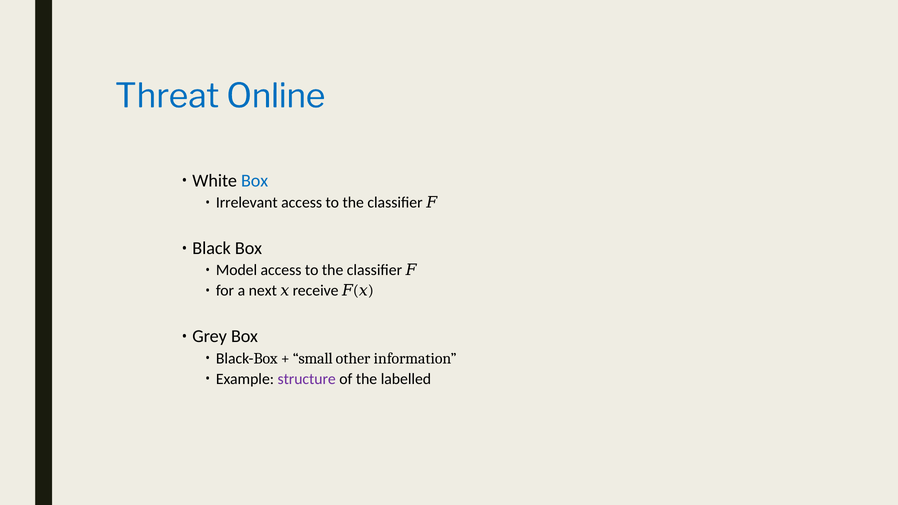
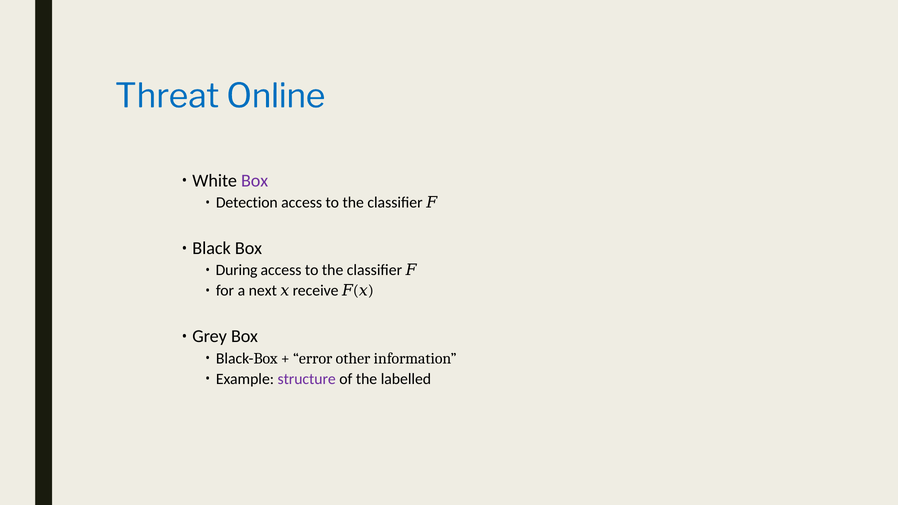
Box at (255, 181) colour: blue -> purple
Irrelevant: Irrelevant -> Detection
Model: Model -> During
small: small -> error
